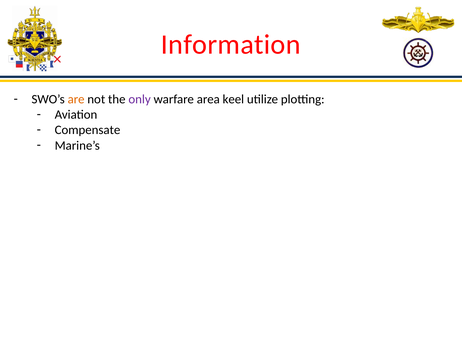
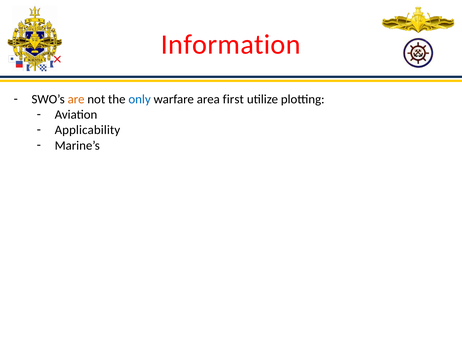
only colour: purple -> blue
keel: keel -> first
Compensate: Compensate -> Applicability
